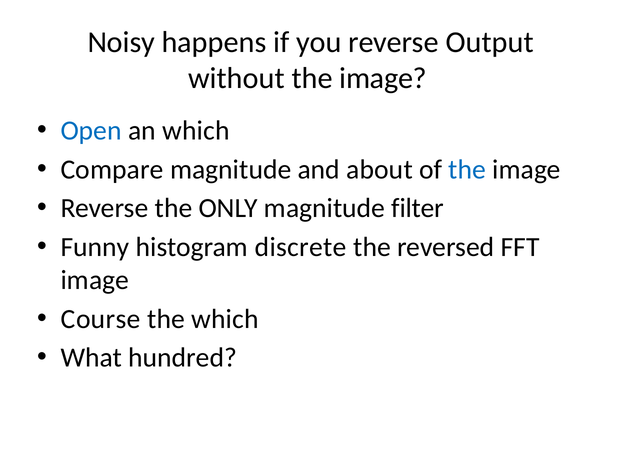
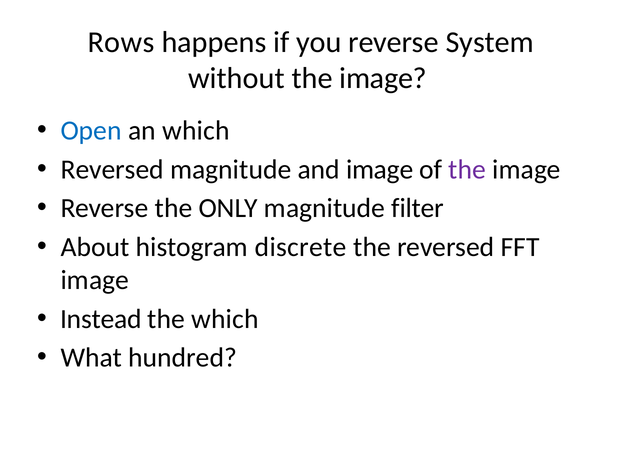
Noisy: Noisy -> Rows
Output: Output -> System
Compare at (112, 169): Compare -> Reversed
and about: about -> image
the at (467, 169) colour: blue -> purple
Funny: Funny -> About
Course: Course -> Instead
